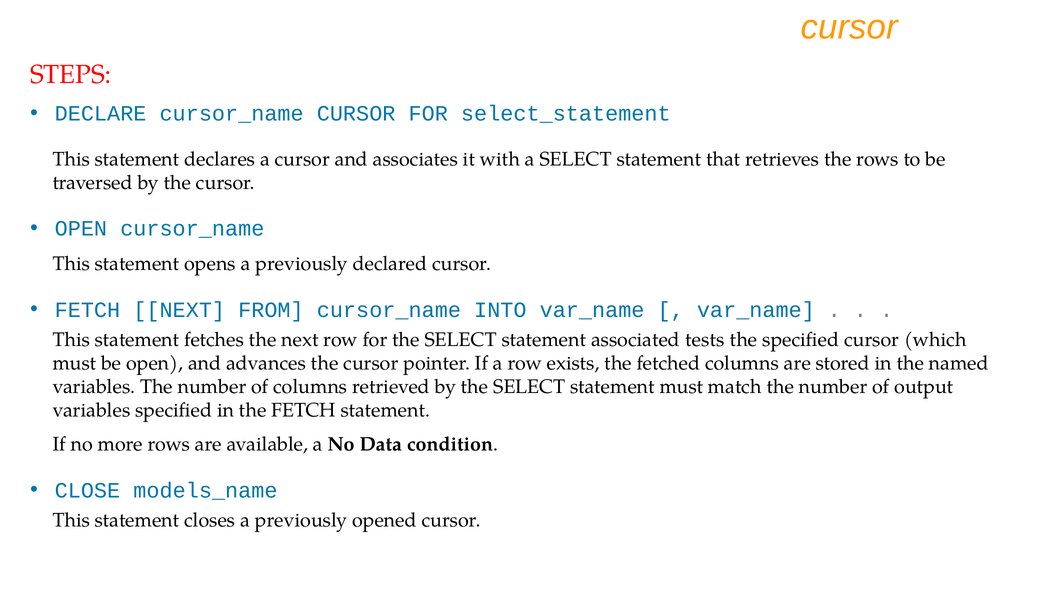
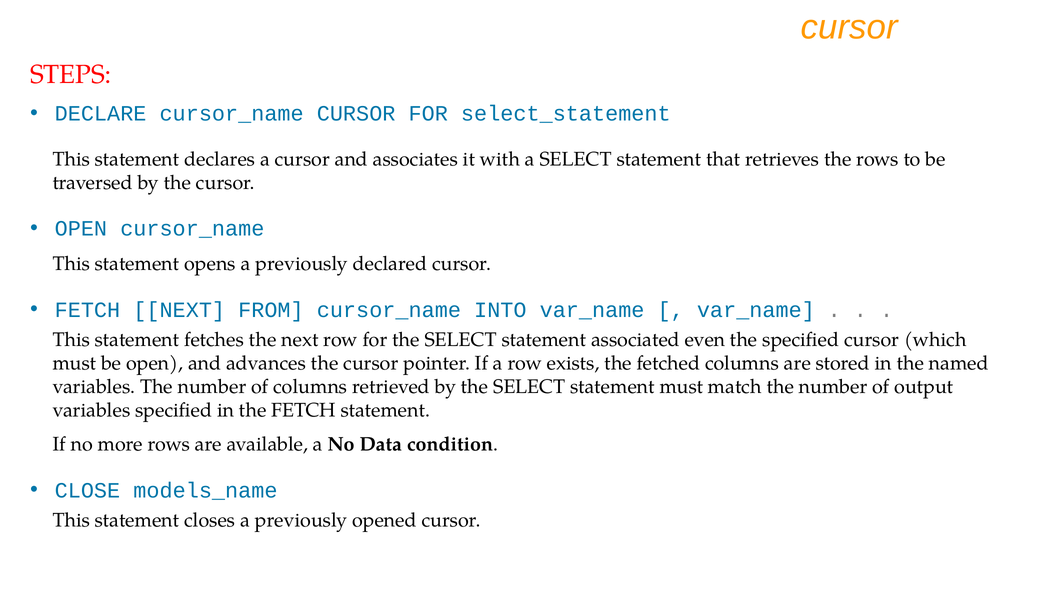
tests: tests -> even
